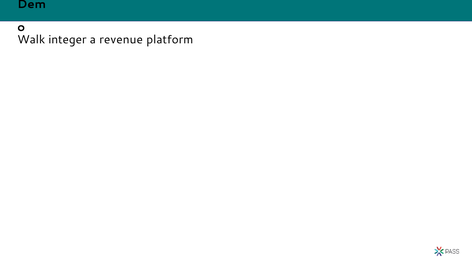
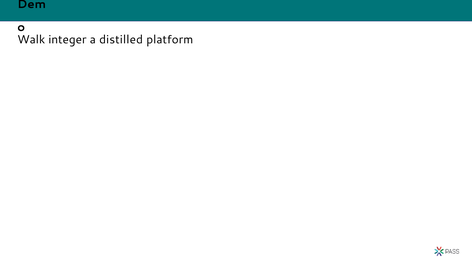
revenue: revenue -> distilled
